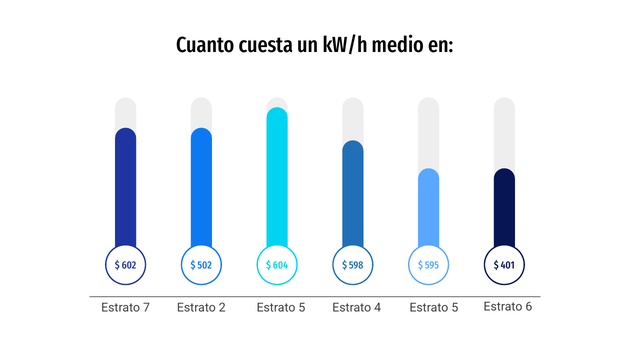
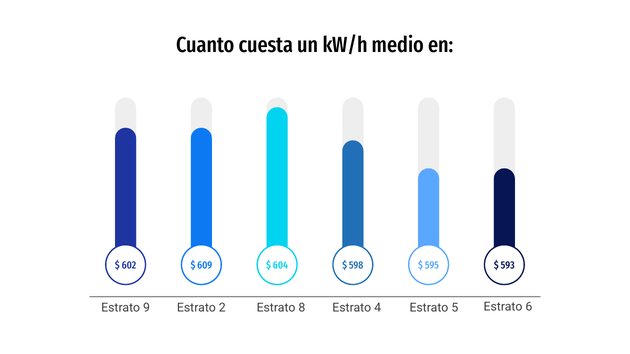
502: 502 -> 609
401: 401 -> 593
7: 7 -> 9
5 at (302, 308): 5 -> 8
